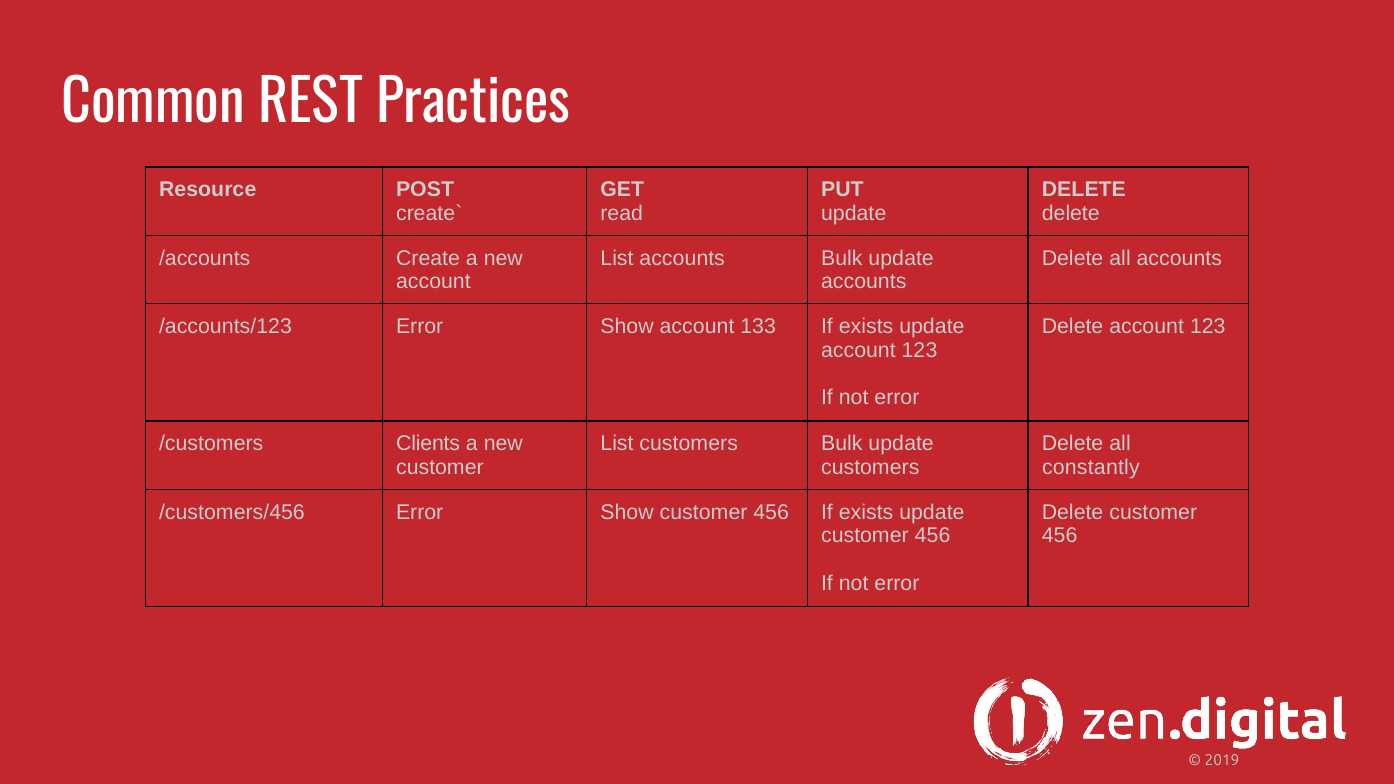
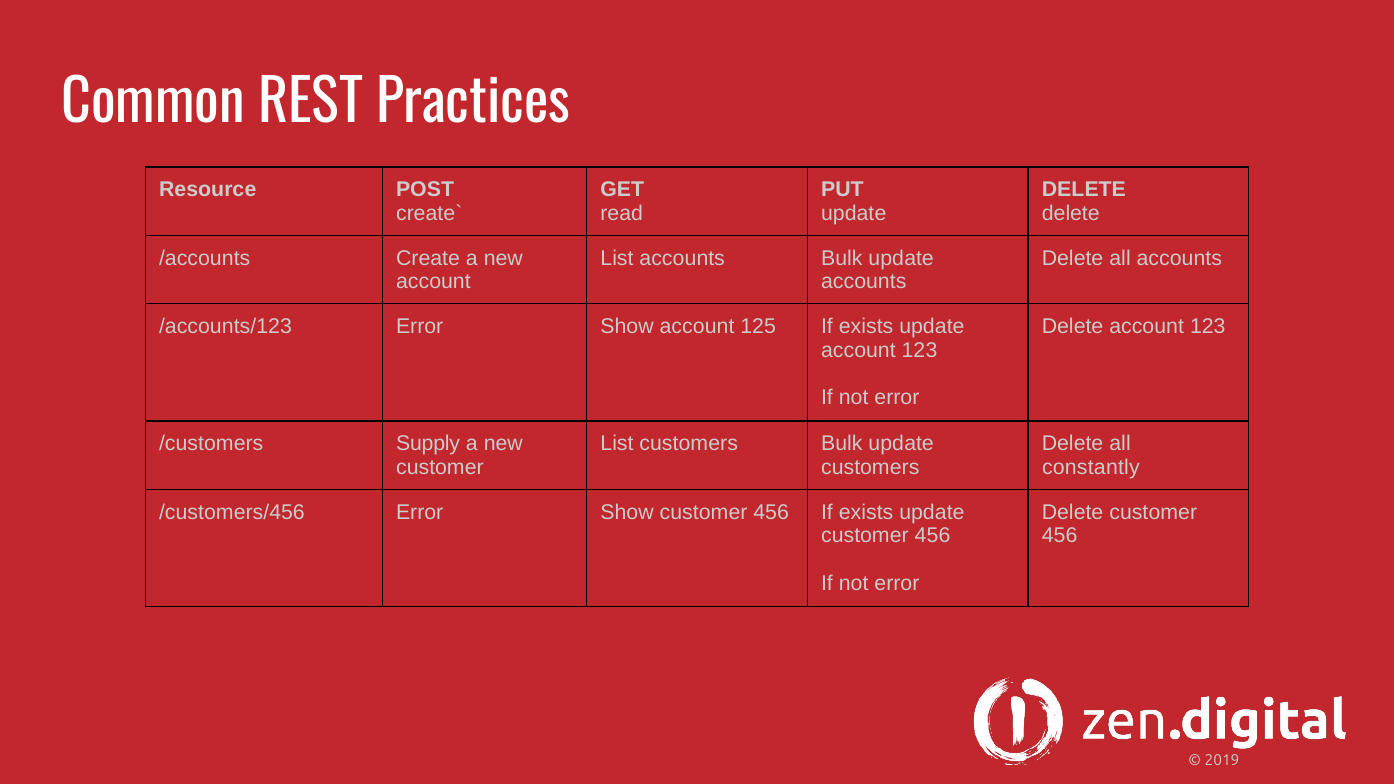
133: 133 -> 125
Clients: Clients -> Supply
